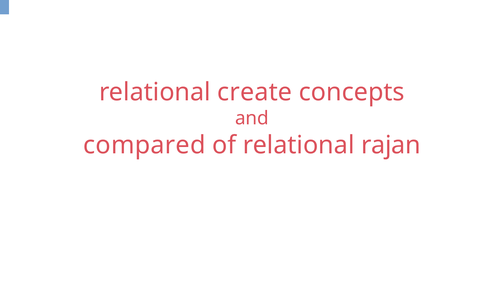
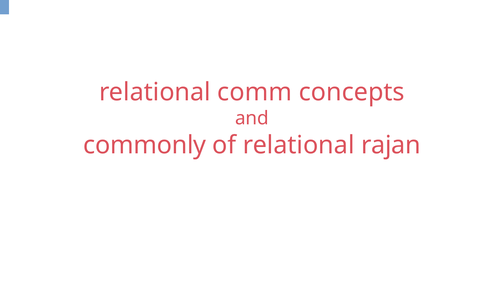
create: create -> comm
compared: compared -> commonly
